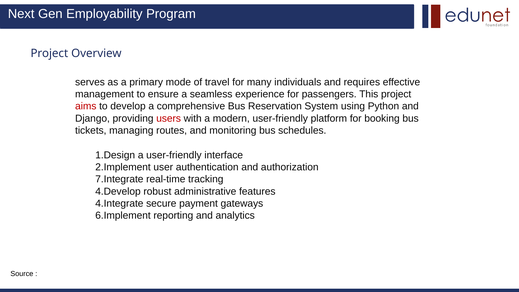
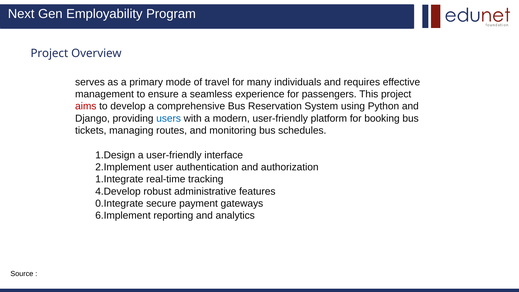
users colour: red -> blue
7.Integrate: 7.Integrate -> 1.Integrate
4.Integrate: 4.Integrate -> 0.Integrate
